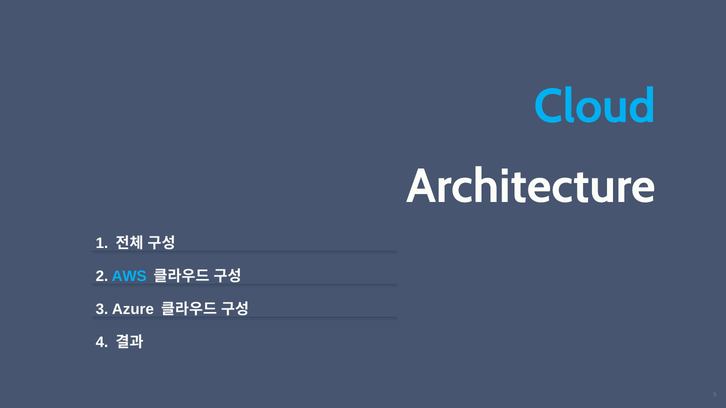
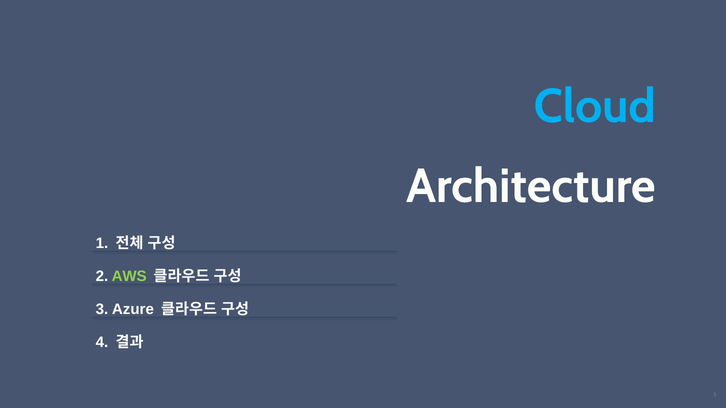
AWS colour: light blue -> light green
